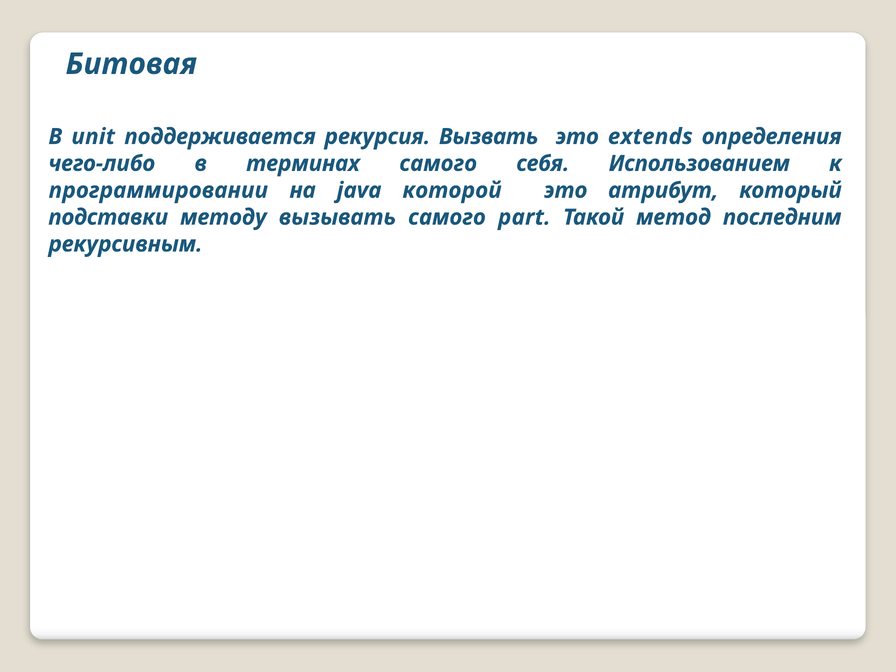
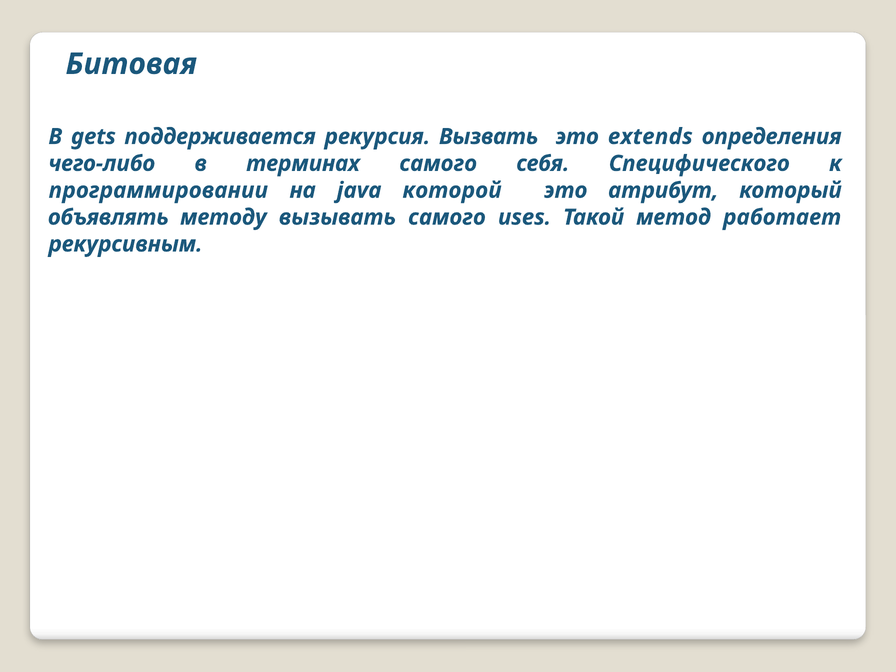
unit: unit -> gets
Использованием: Использованием -> Специфического
подставки: подставки -> объявлять
part: part -> uses
последним: последним -> работает
